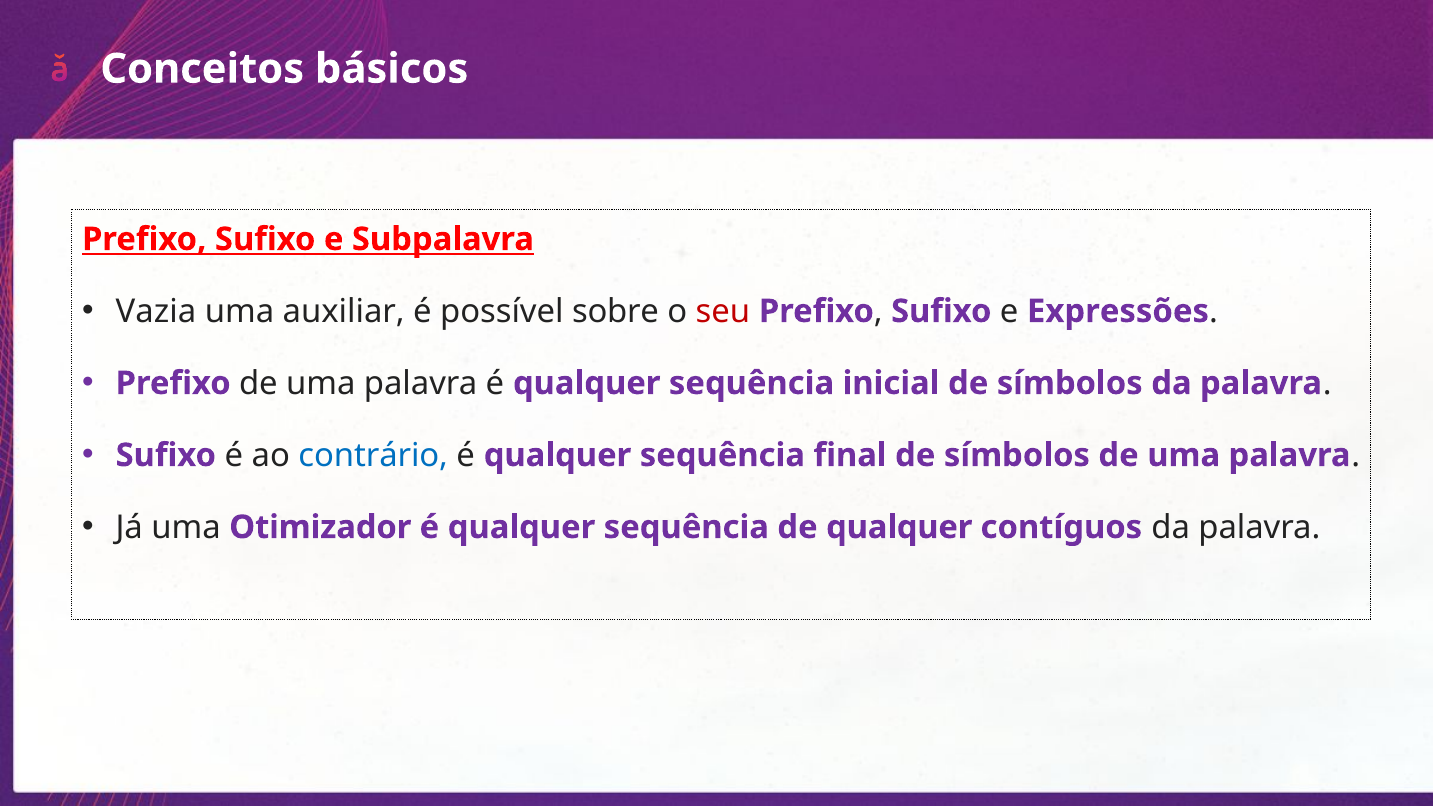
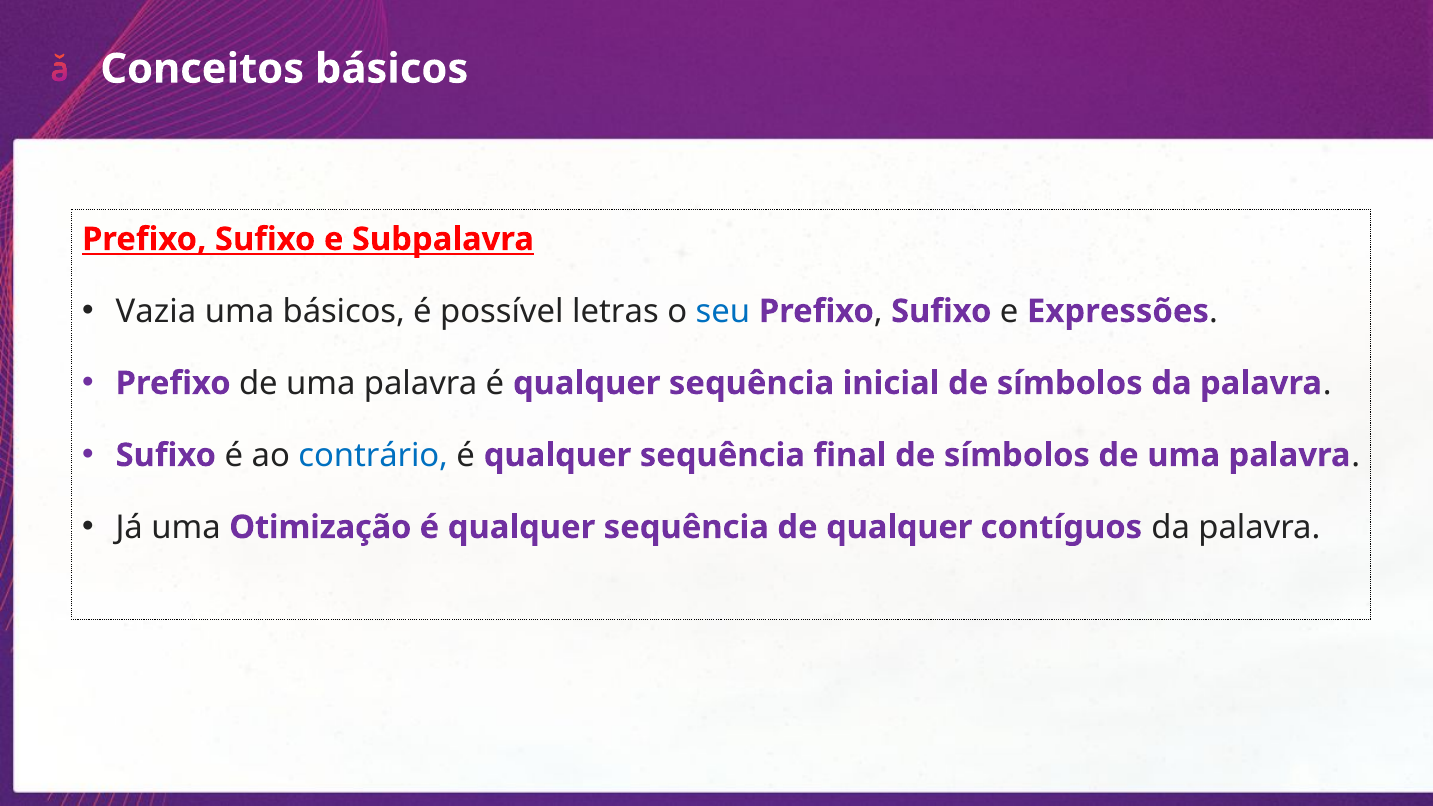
uma auxiliar: auxiliar -> básicos
sobre: sobre -> letras
seu colour: red -> blue
Otimizador: Otimizador -> Otimização
